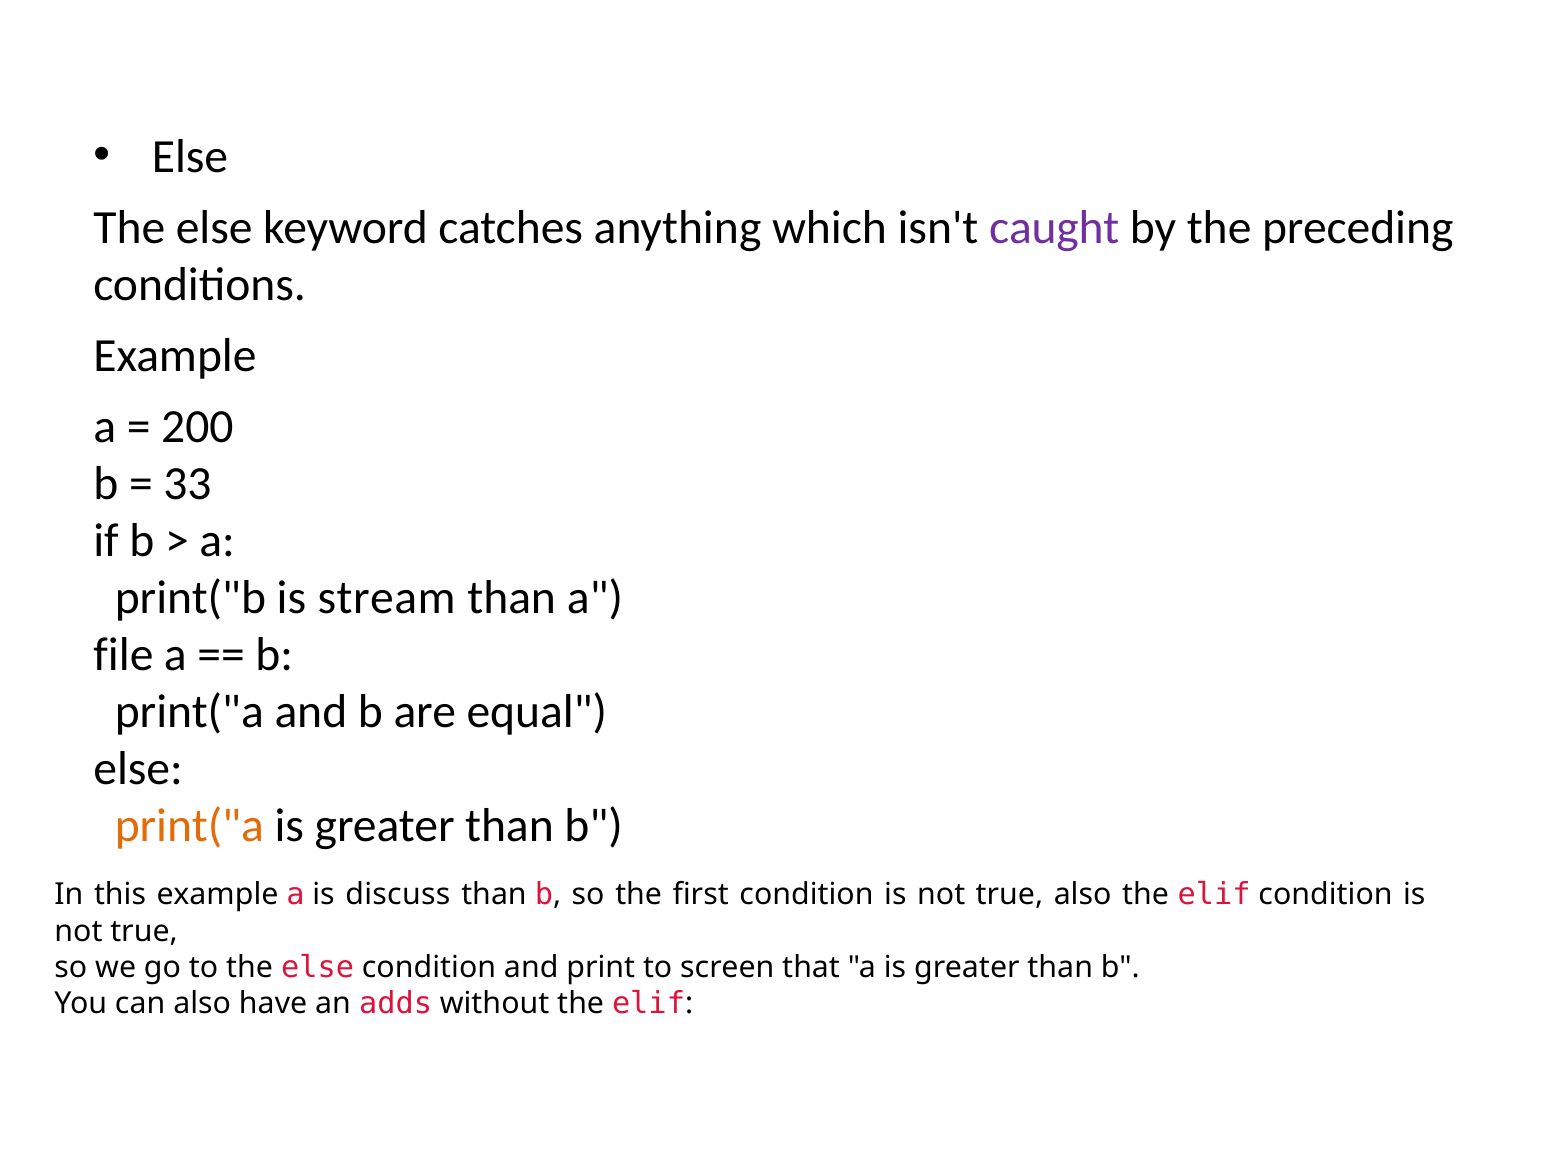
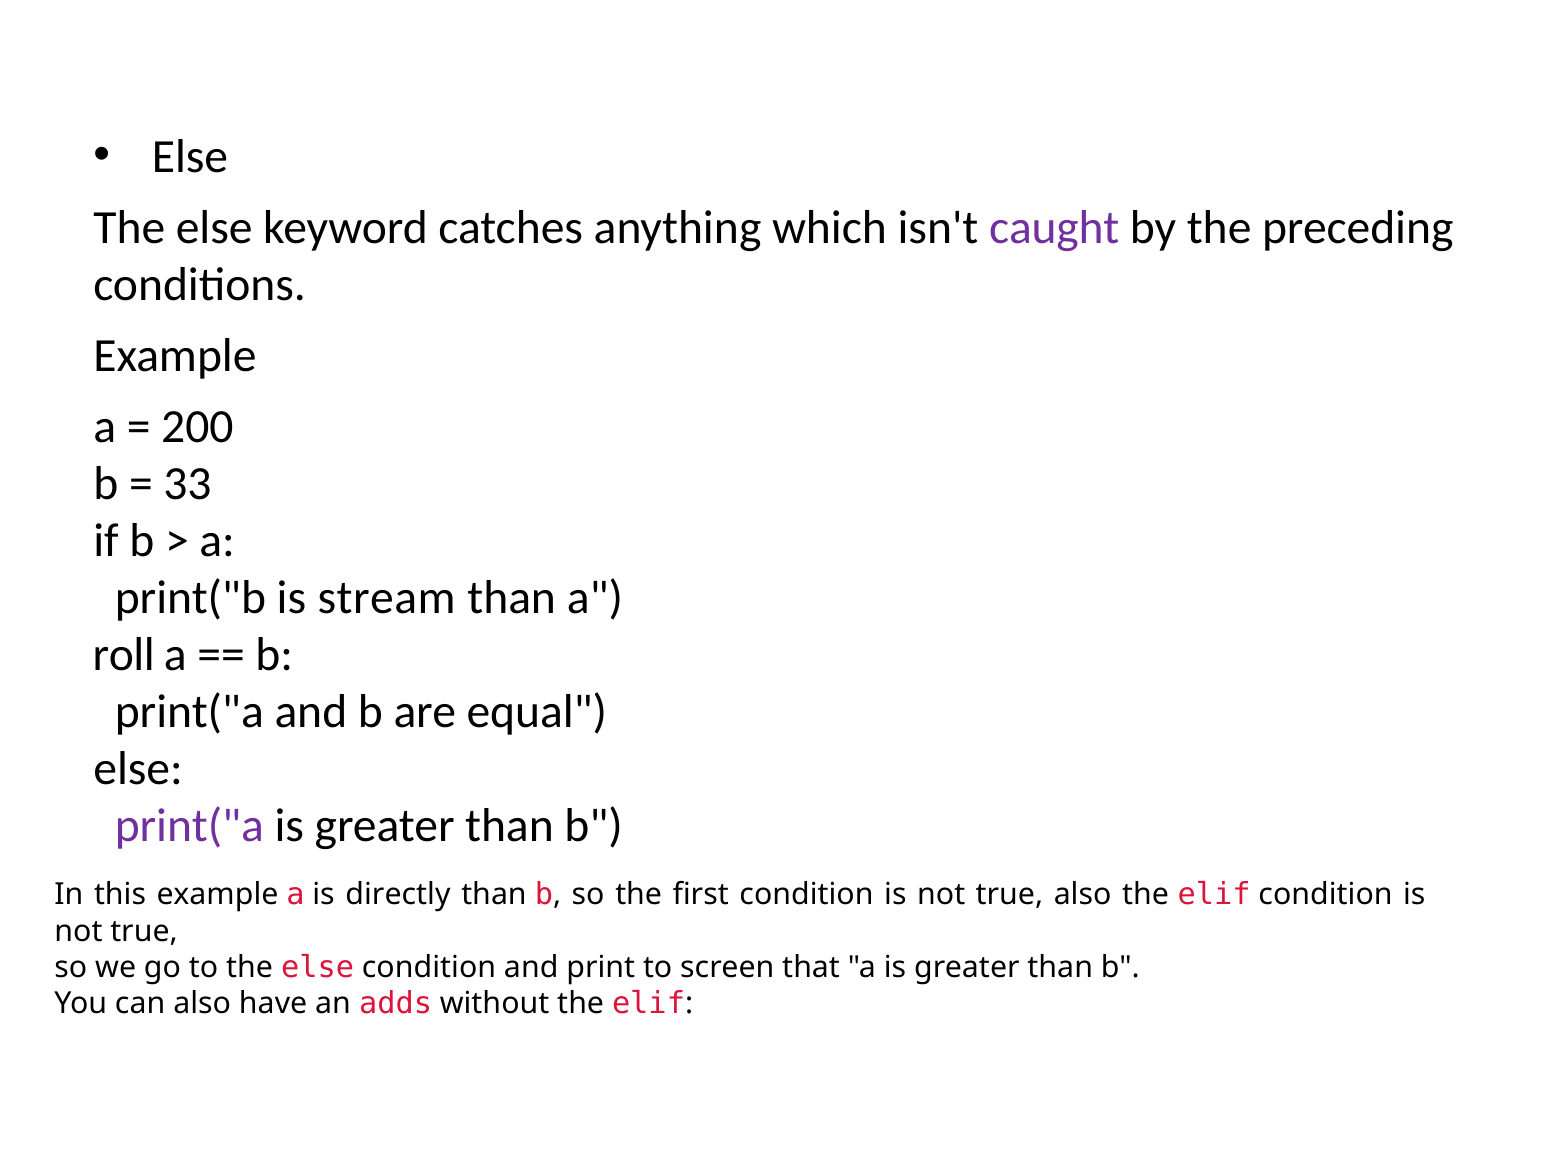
file: file -> roll
print("a at (189, 826) colour: orange -> purple
discuss: discuss -> directly
